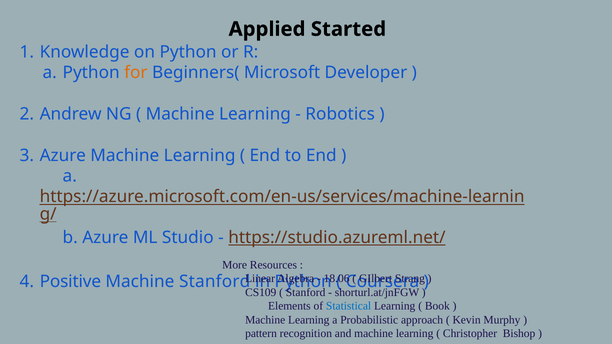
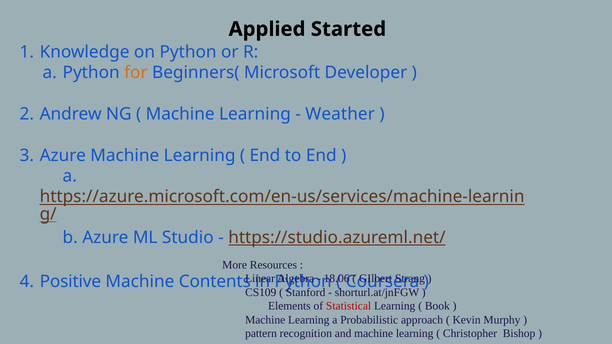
Robotics: Robotics -> Weather
Machine Stanford: Stanford -> Contents
Statistical colour: blue -> red
